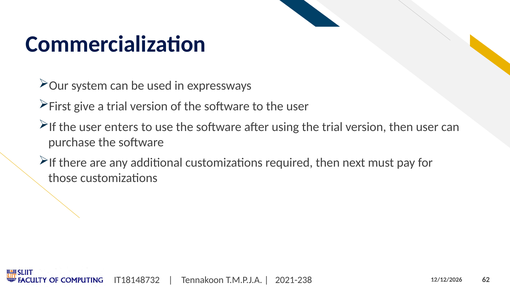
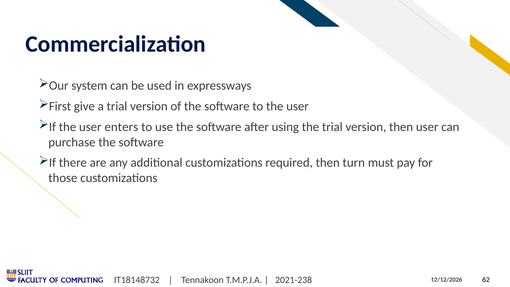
next: next -> turn
